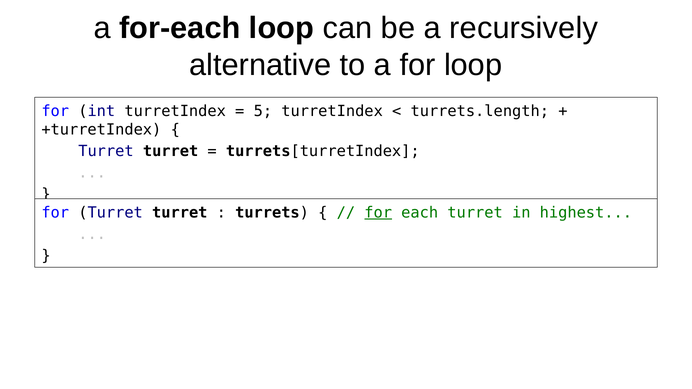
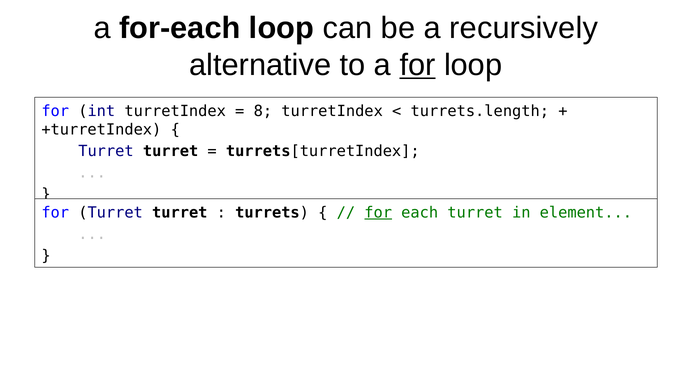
for at (418, 65) underline: none -> present
5: 5 -> 8
highest: highest -> element
